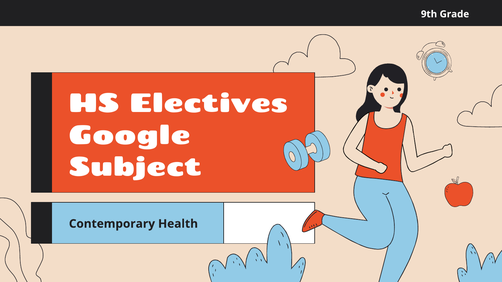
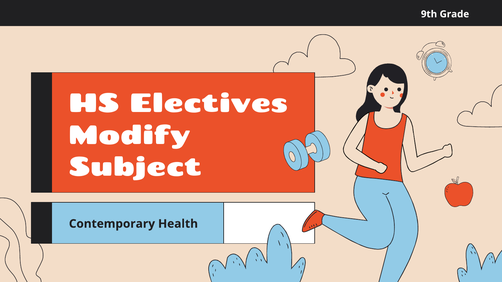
Google: Google -> Modify
